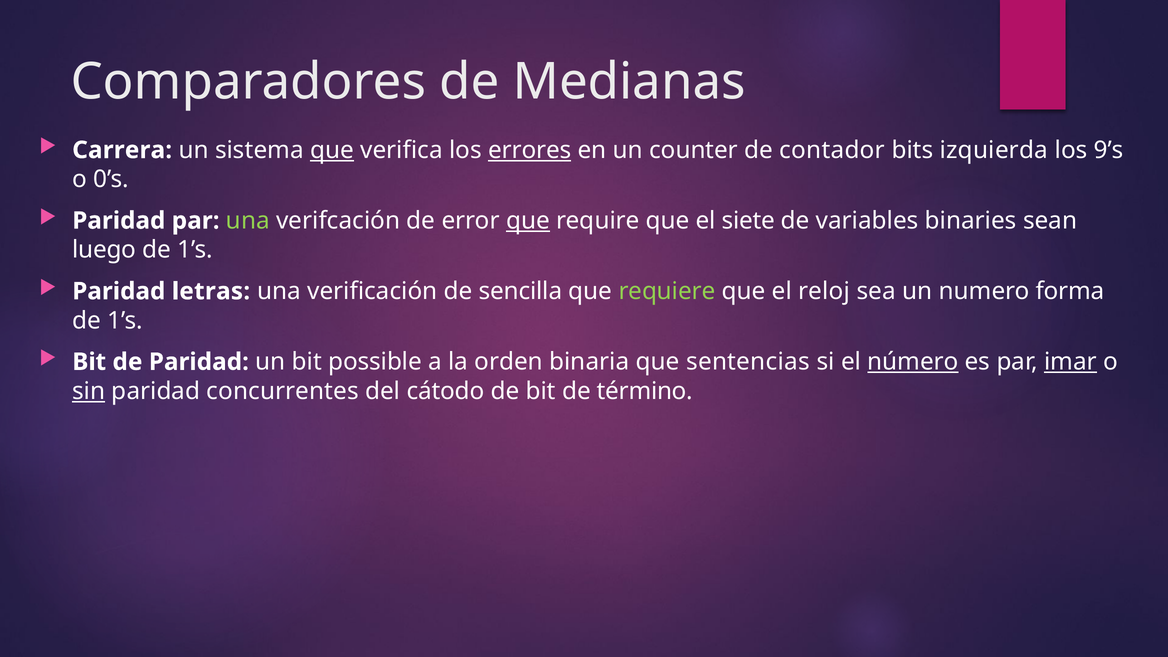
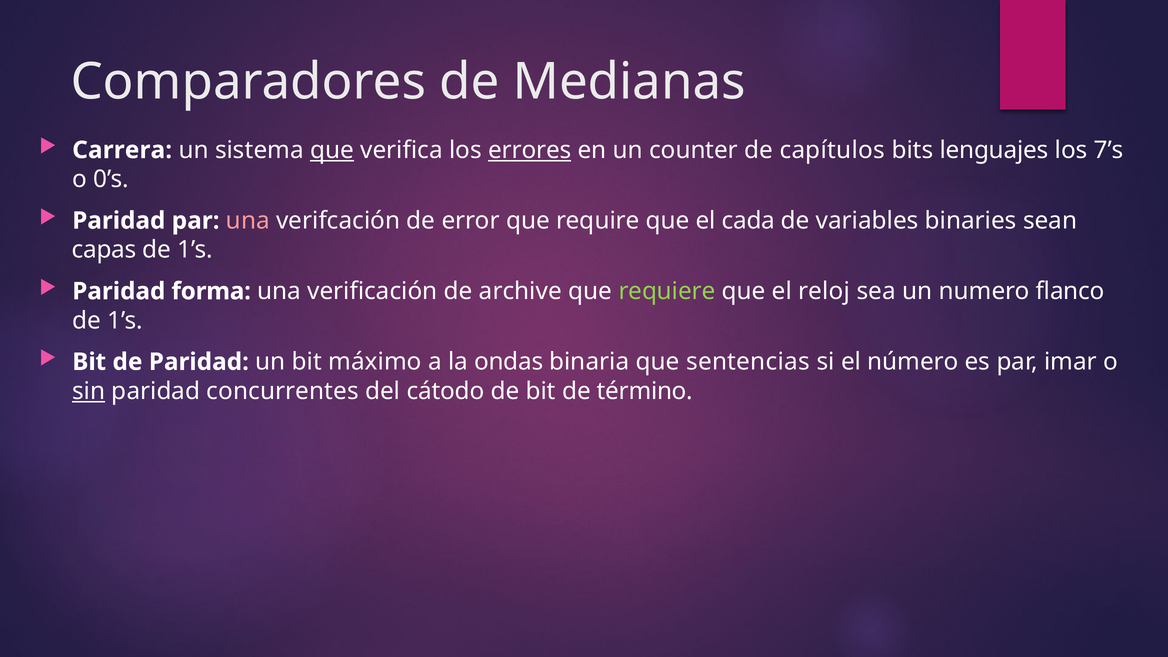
contador: contador -> capítulos
izquierda: izquierda -> lenguajes
9’s: 9’s -> 7’s
una at (248, 221) colour: light green -> pink
que at (528, 221) underline: present -> none
siete: siete -> cada
luego: luego -> capas
letras: letras -> forma
sencilla: sencilla -> archive
forma: forma -> flanco
possible: possible -> máximo
orden: orden -> ondas
número underline: present -> none
imar underline: present -> none
